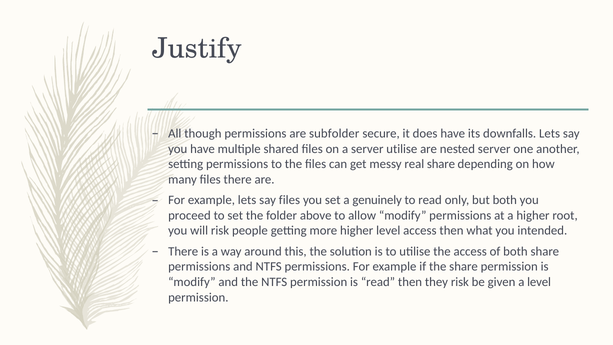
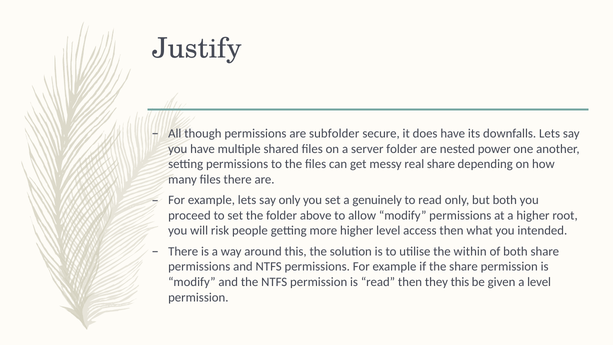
server utilise: utilise -> folder
nested server: server -> power
say files: files -> only
the access: access -> within
they risk: risk -> this
